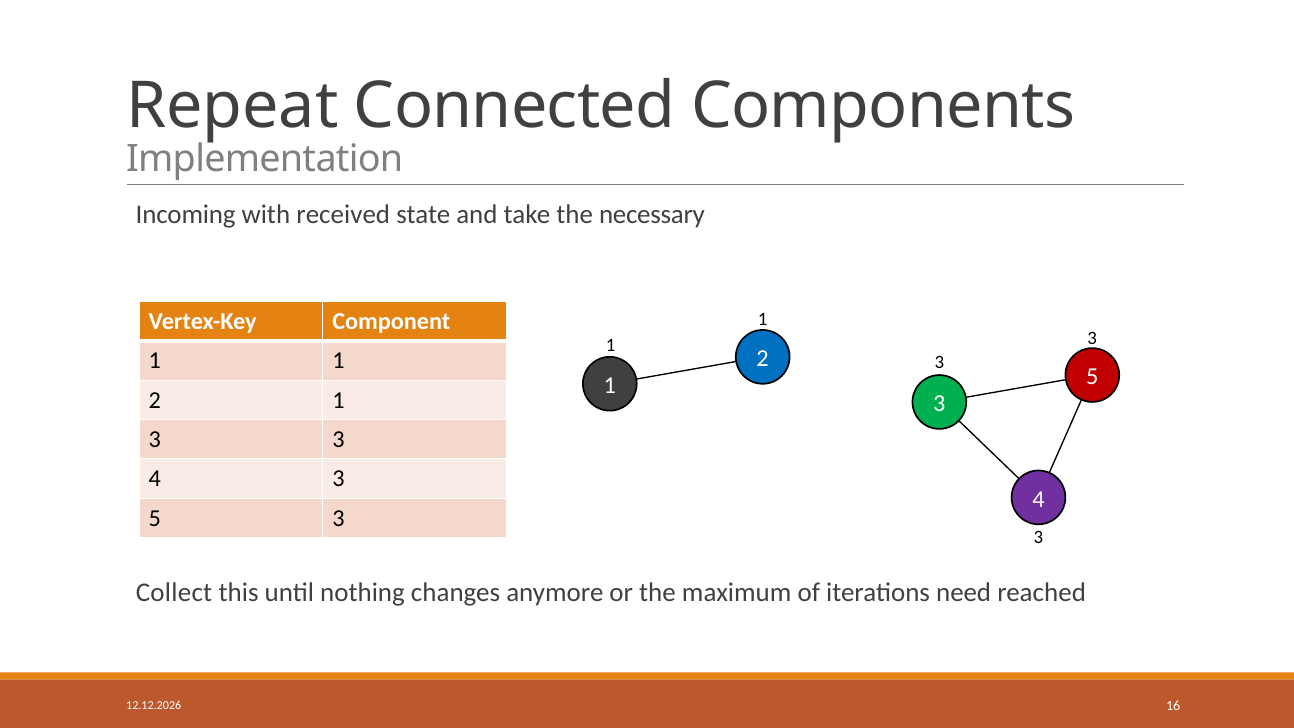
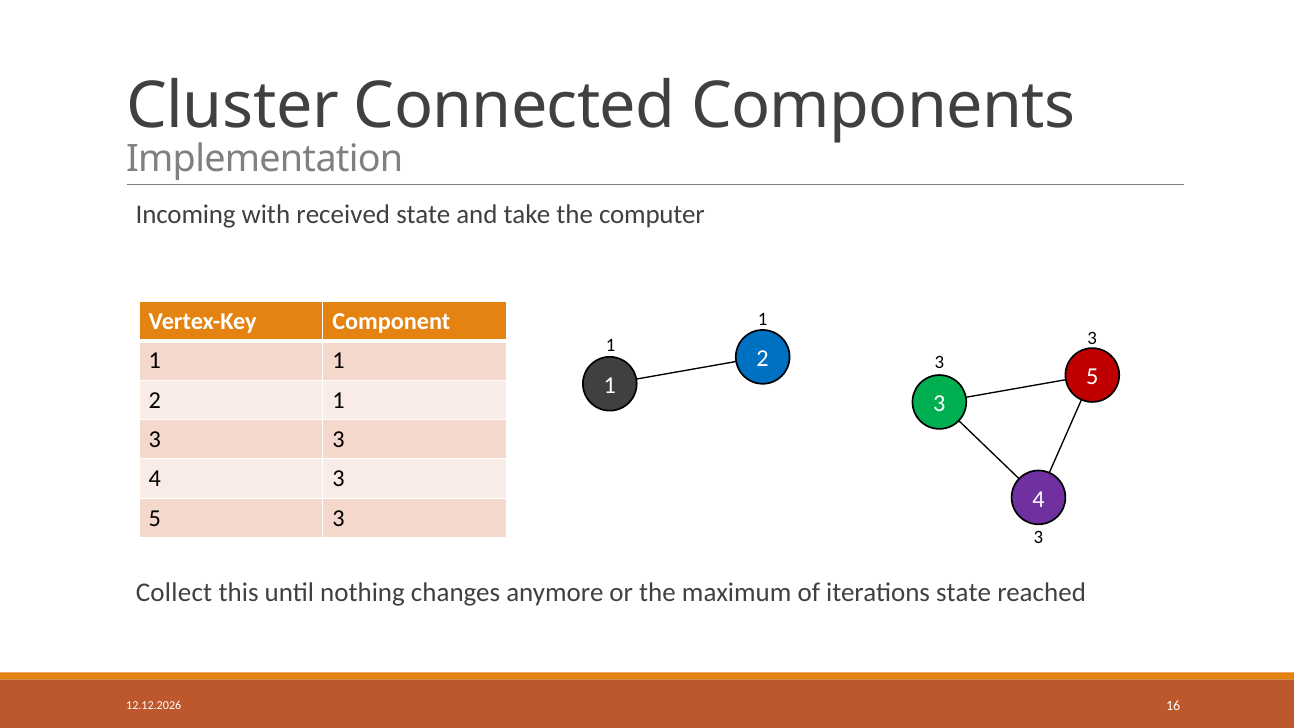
Repeat: Repeat -> Cluster
necessary: necessary -> computer
iterations need: need -> state
